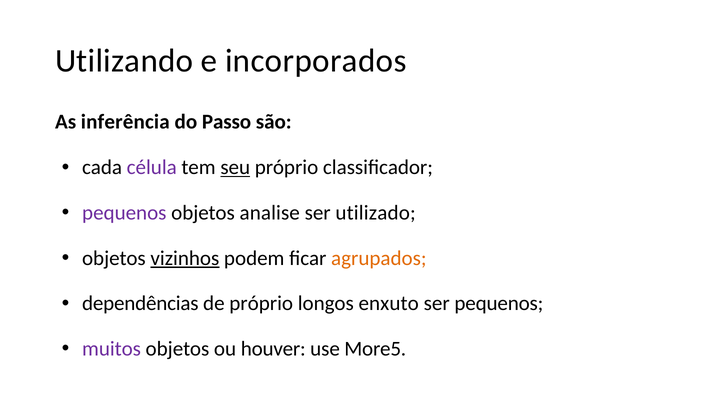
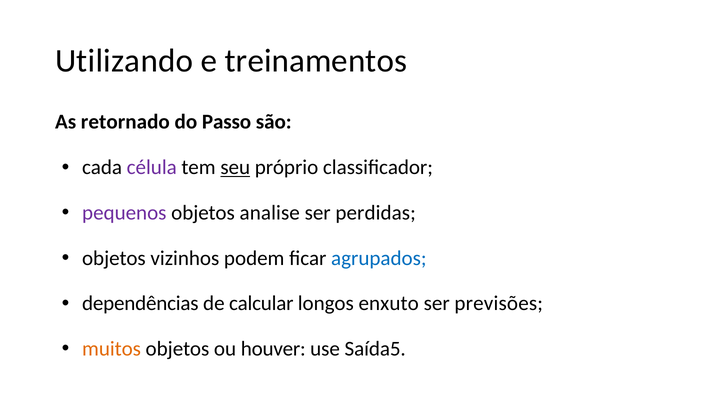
incorporados: incorporados -> treinamentos
inferência: inferência -> retornado
utilizado: utilizado -> perdidas
vizinhos underline: present -> none
agrupados colour: orange -> blue
de próprio: próprio -> calcular
ser pequenos: pequenos -> previsões
muitos colour: purple -> orange
More5: More5 -> Saída5
